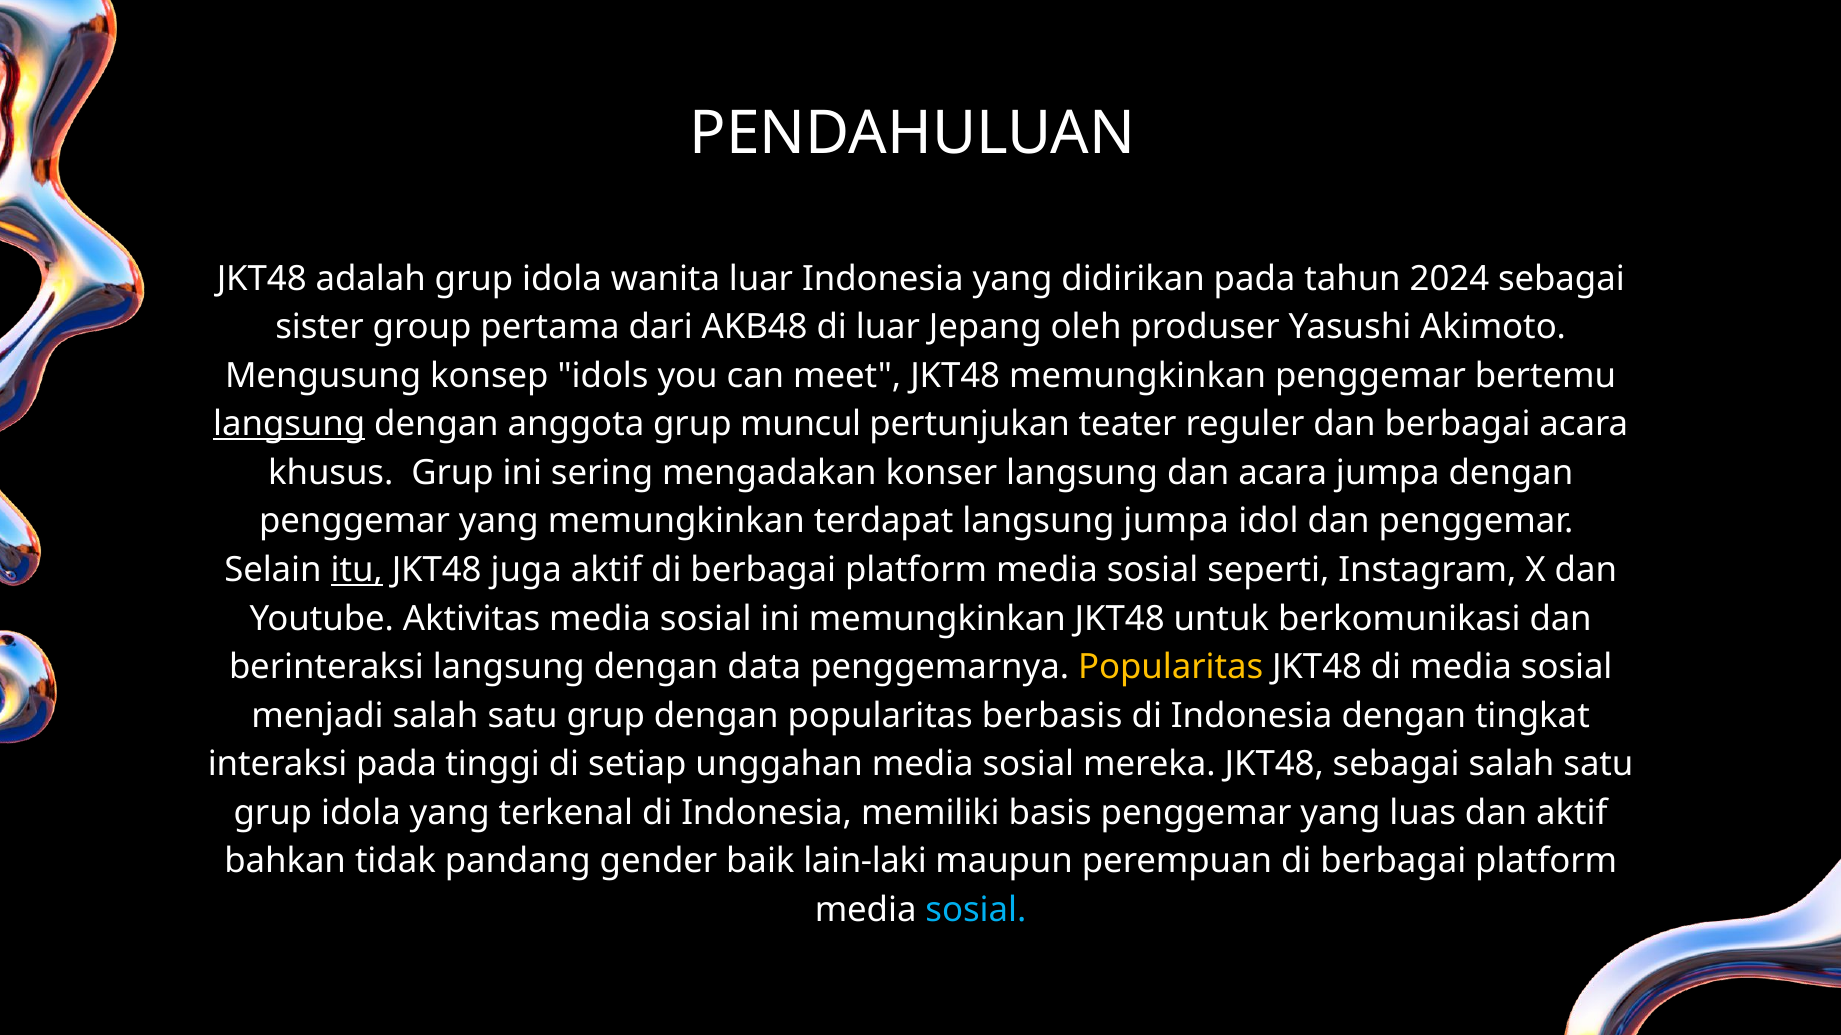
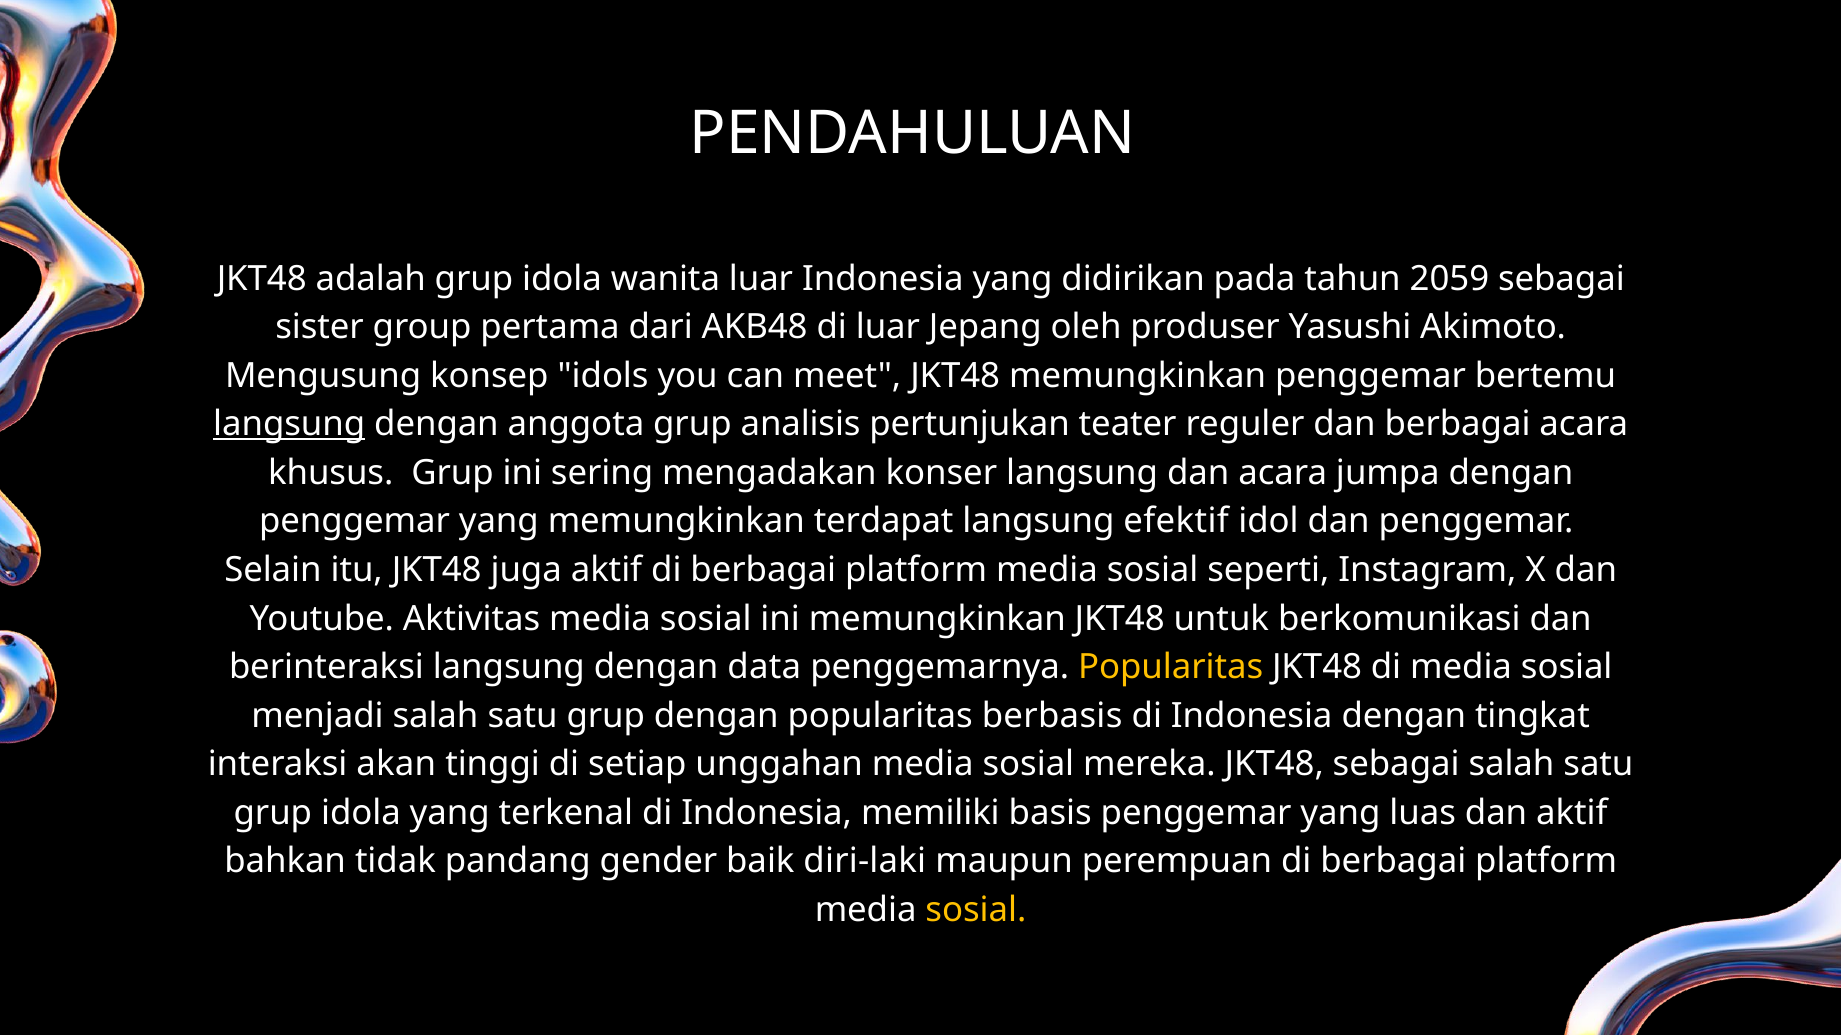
2024: 2024 -> 2059
muncul: muncul -> analisis
langsung jumpa: jumpa -> efektif
itu underline: present -> none
interaksi pada: pada -> akan
lain-laki: lain-laki -> diri-laki
sosial at (976, 910) colour: light blue -> yellow
